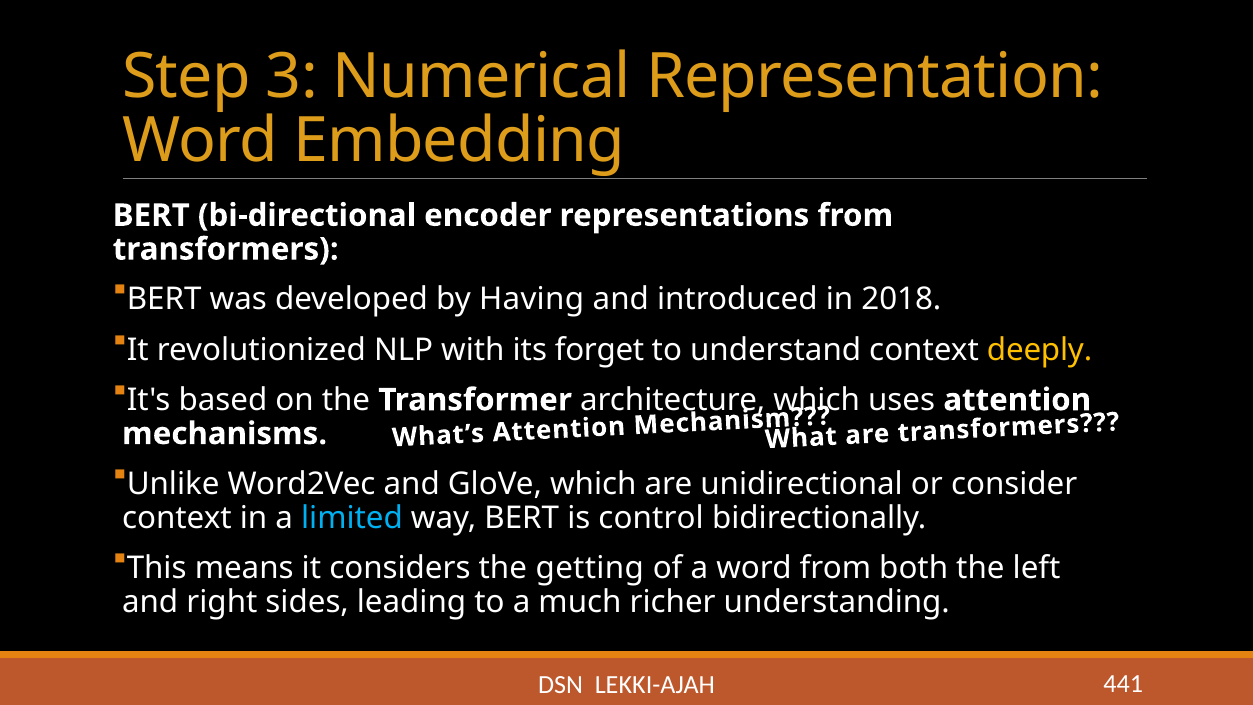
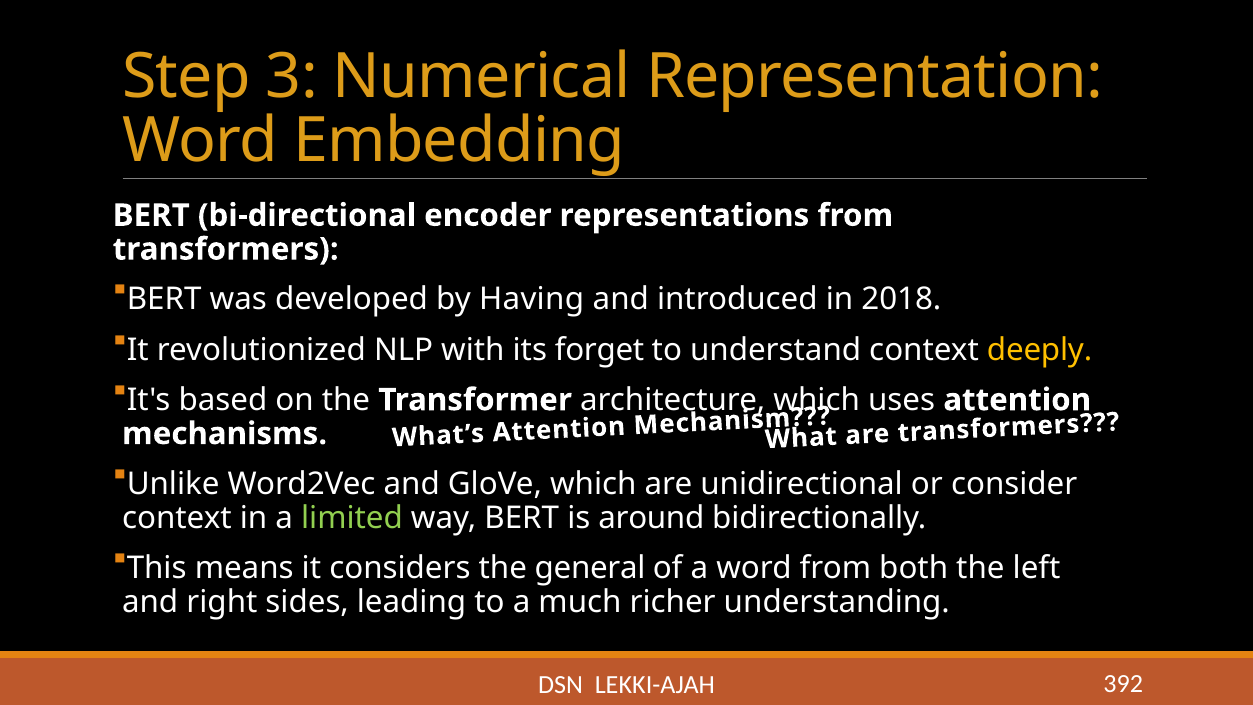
limited colour: light blue -> light green
control: control -> around
getting: getting -> general
441: 441 -> 392
